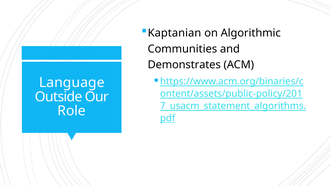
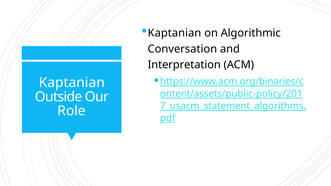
Communities: Communities -> Conversation
Demonstrates: Demonstrates -> Interpretation
Language at (72, 83): Language -> Kaptanian
